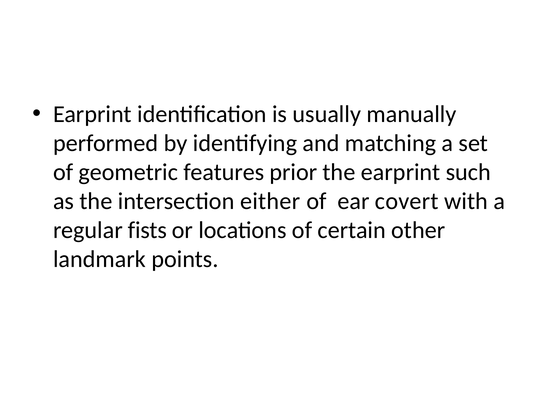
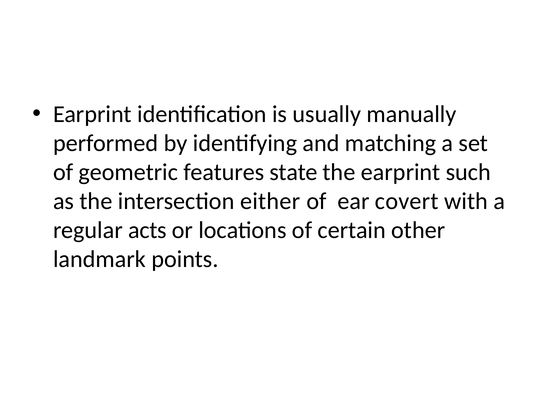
prior: prior -> state
fists: fists -> acts
